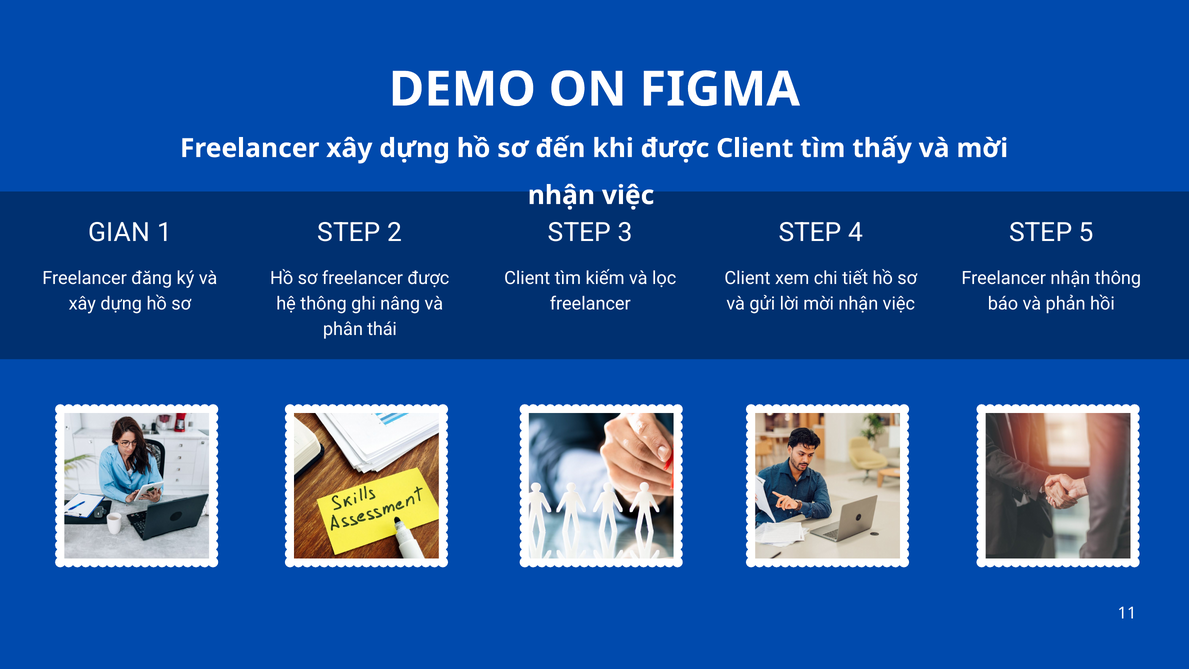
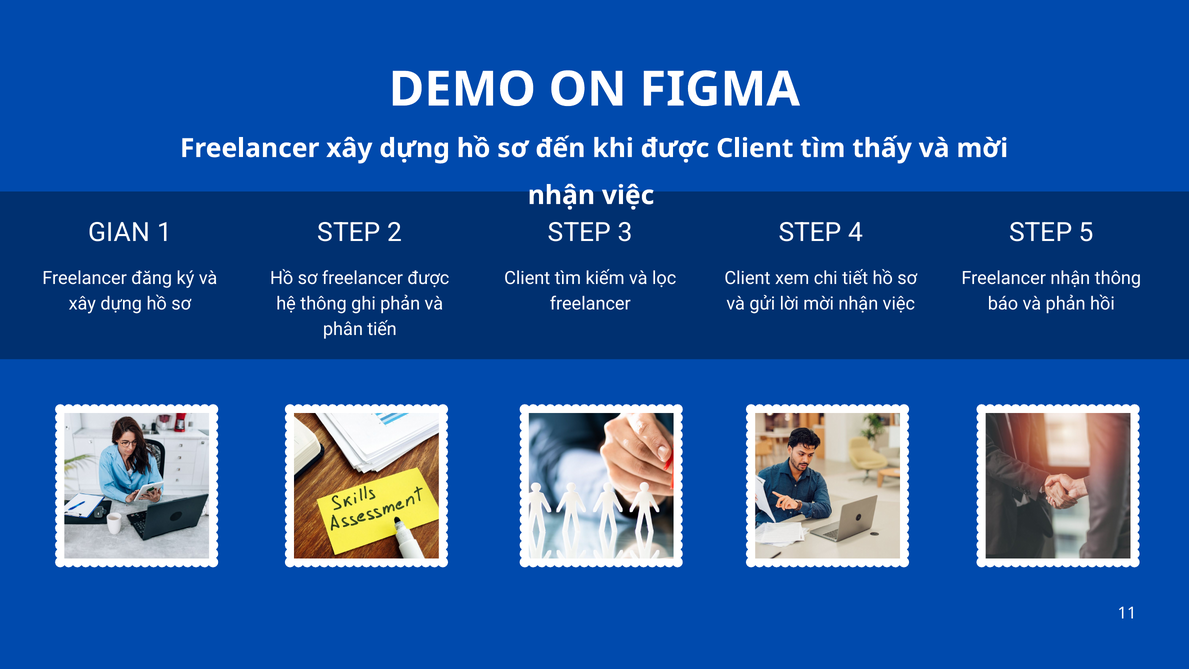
ghi nâng: nâng -> phản
thái: thái -> tiến
